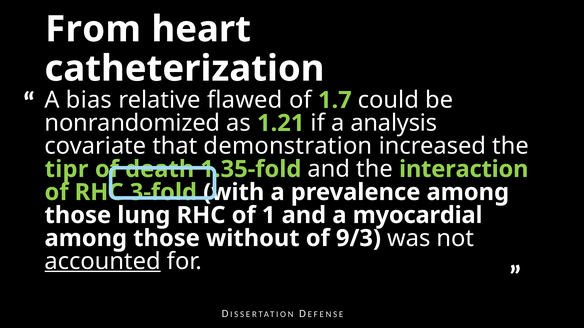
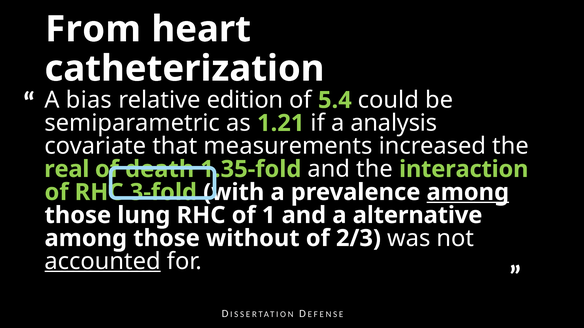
flawed: flawed -> edition
1.7: 1.7 -> 5.4
nonrandomized: nonrandomized -> semiparametric
demonstration: demonstration -> measurements
tipr: tipr -> real
among at (468, 192) underline: none -> present
myocardial: myocardial -> alternative
9/3: 9/3 -> 2/3
